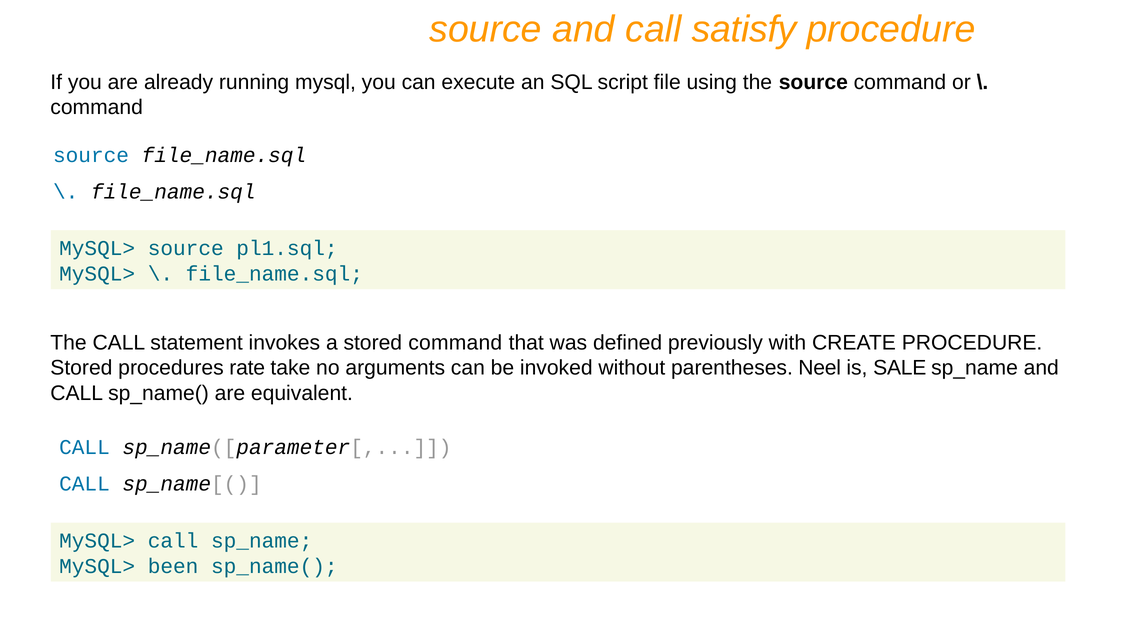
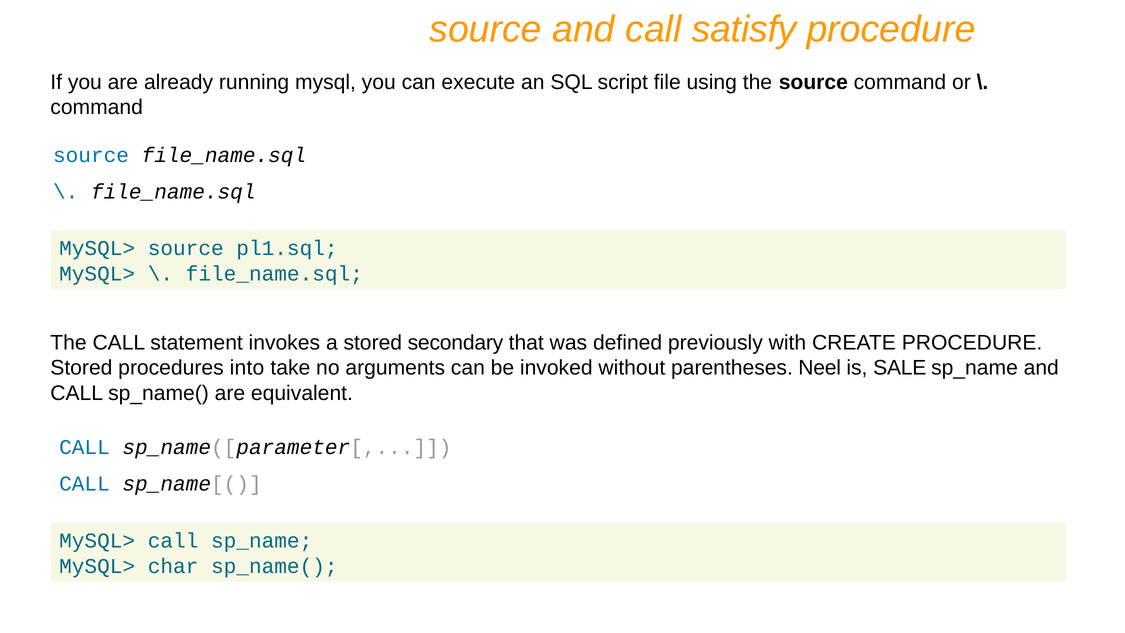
stored command: command -> secondary
rate: rate -> into
been: been -> char
